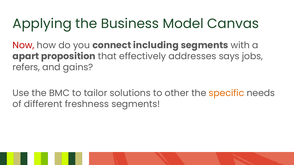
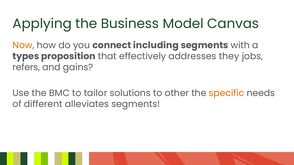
Now colour: red -> orange
apart: apart -> types
says: says -> they
freshness: freshness -> alleviates
